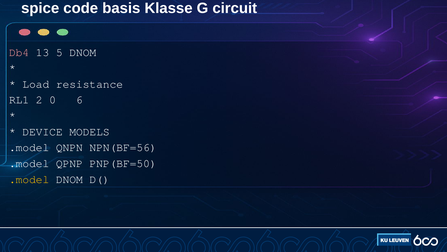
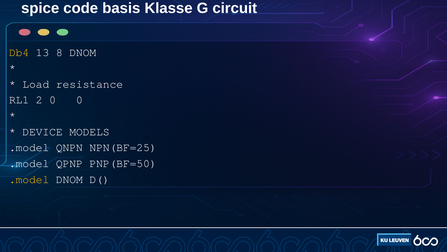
Db4 colour: pink -> yellow
5: 5 -> 8
0 6: 6 -> 0
NPN(BF=56: NPN(BF=56 -> NPN(BF=25
